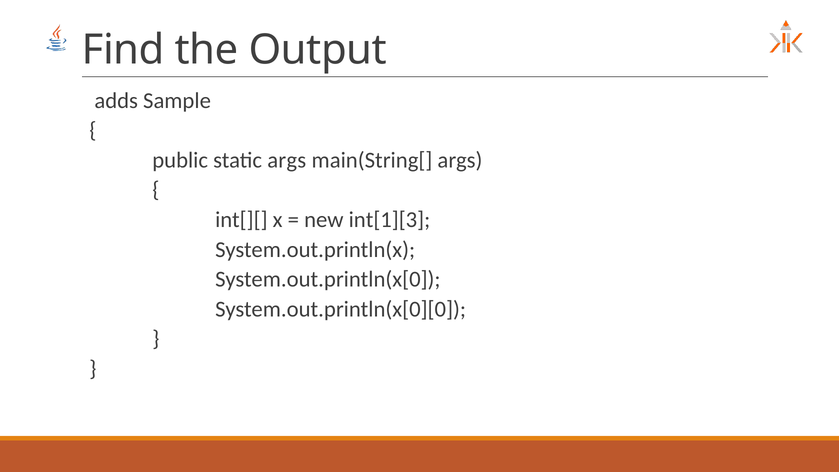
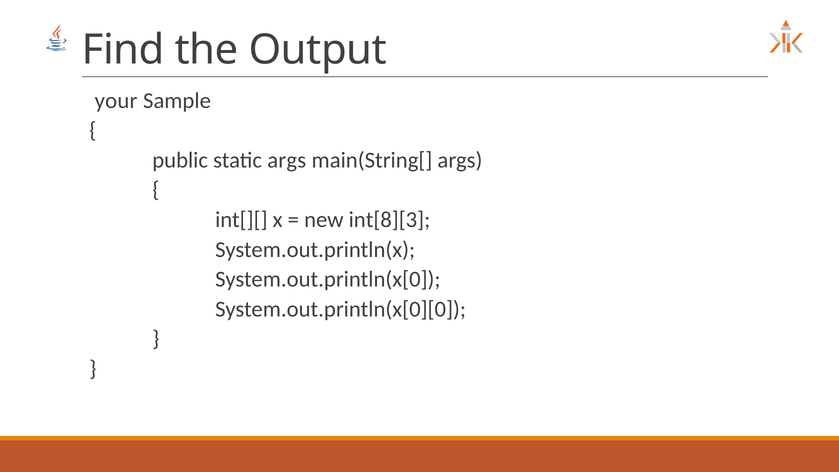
adds: adds -> your
int[1][3: int[1][3 -> int[8][3
